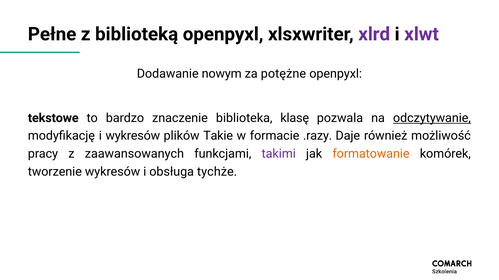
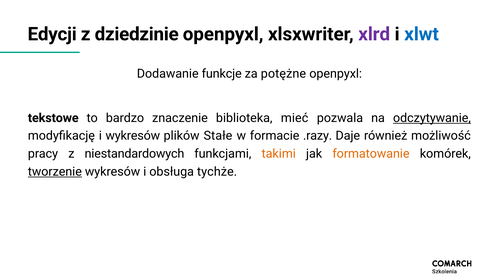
Pełne: Pełne -> Edycji
biblioteką: biblioteką -> dziedzinie
xlwt colour: purple -> blue
nowym: nowym -> funkcje
klasę: klasę -> mieć
Takie: Takie -> Stałe
zaawansowanych: zaawansowanych -> niestandardowych
takimi colour: purple -> orange
tworzenie underline: none -> present
